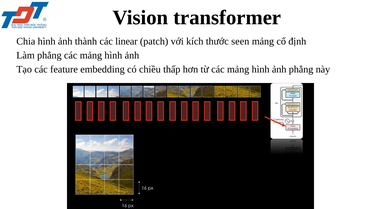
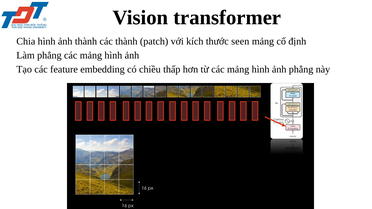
các linear: linear -> thành
